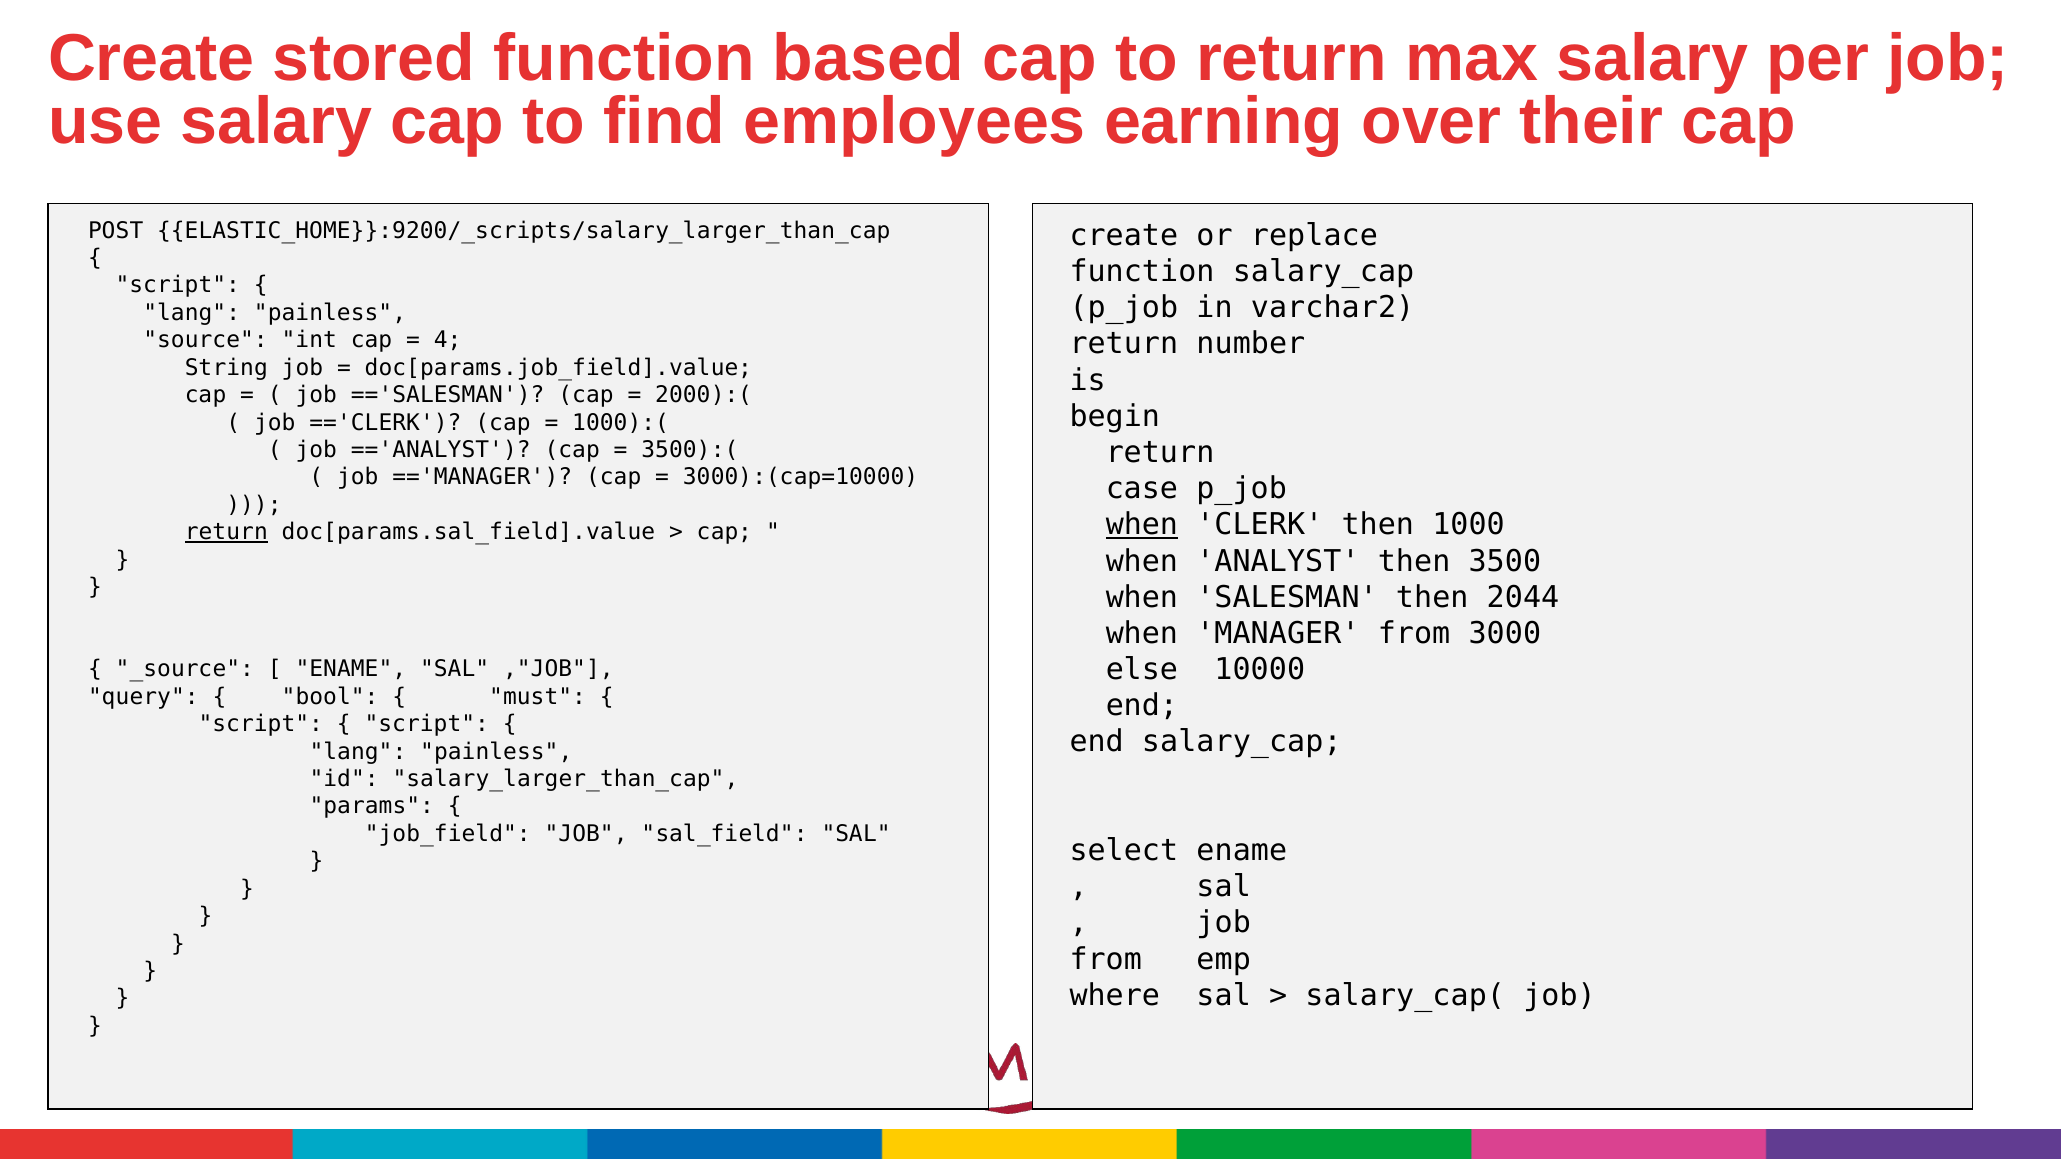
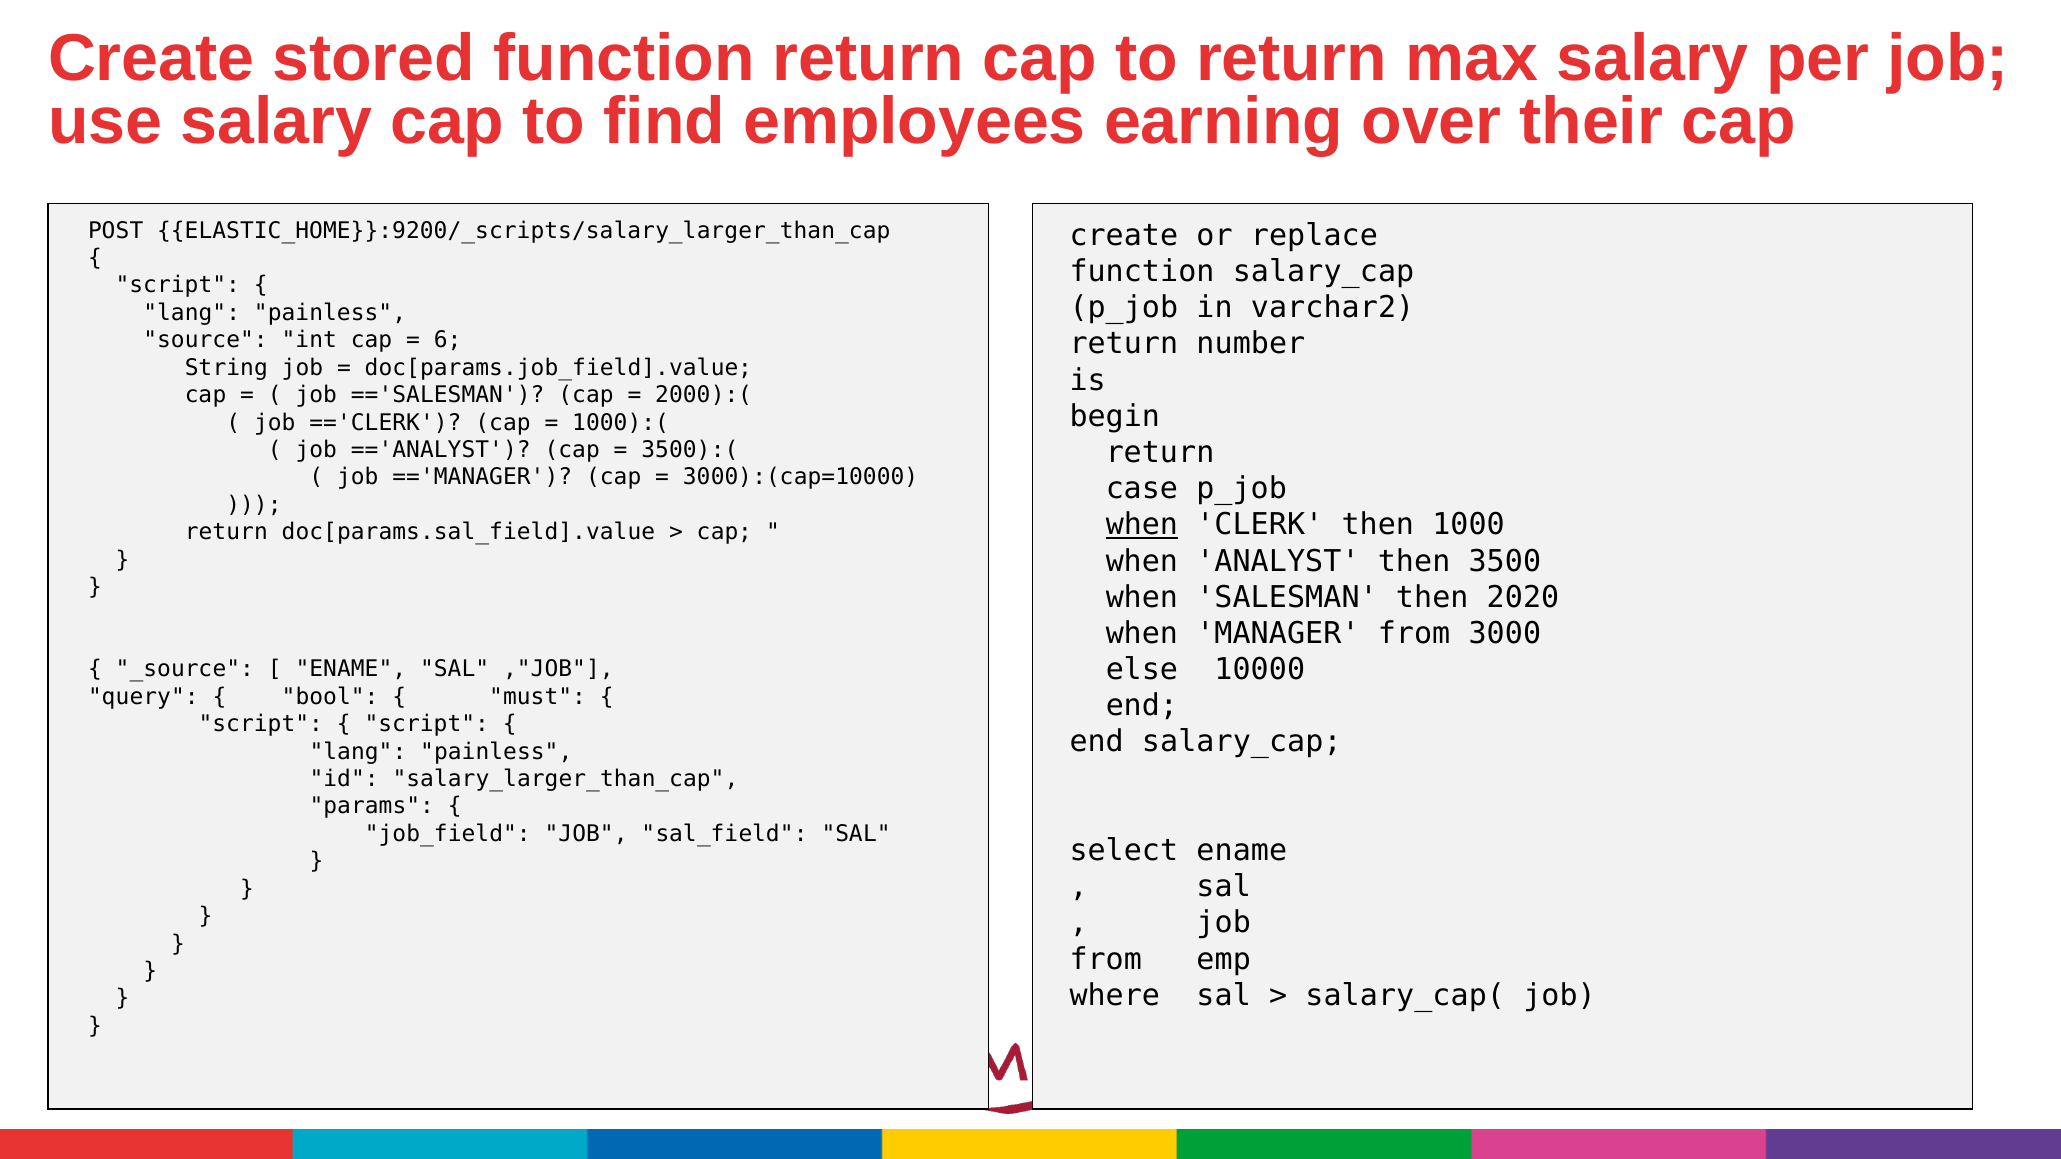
function based: based -> return
4: 4 -> 6
return at (226, 532) underline: present -> none
2044: 2044 -> 2020
